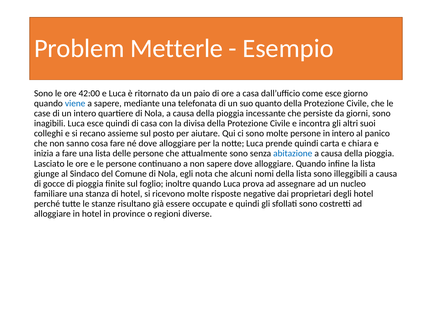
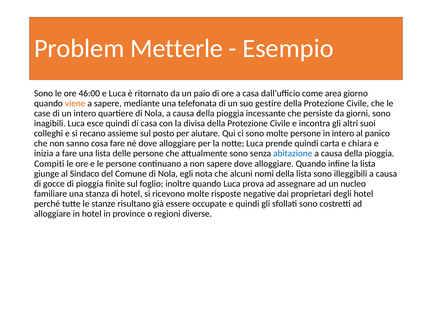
42:00: 42:00 -> 46:00
come esce: esce -> area
viene colour: blue -> orange
quanto: quanto -> gestire
Lasciato: Lasciato -> Compiti
